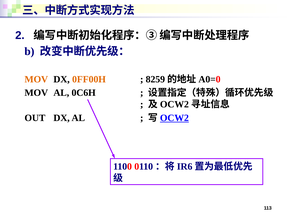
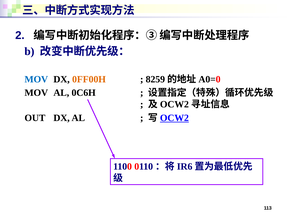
MOV at (36, 79) colour: orange -> blue
